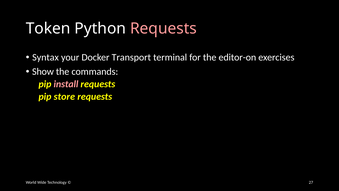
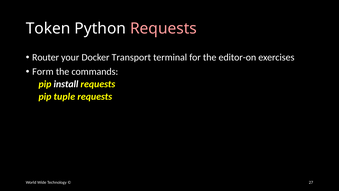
Syntax: Syntax -> Router
Show: Show -> Form
install colour: pink -> white
store: store -> tuple
